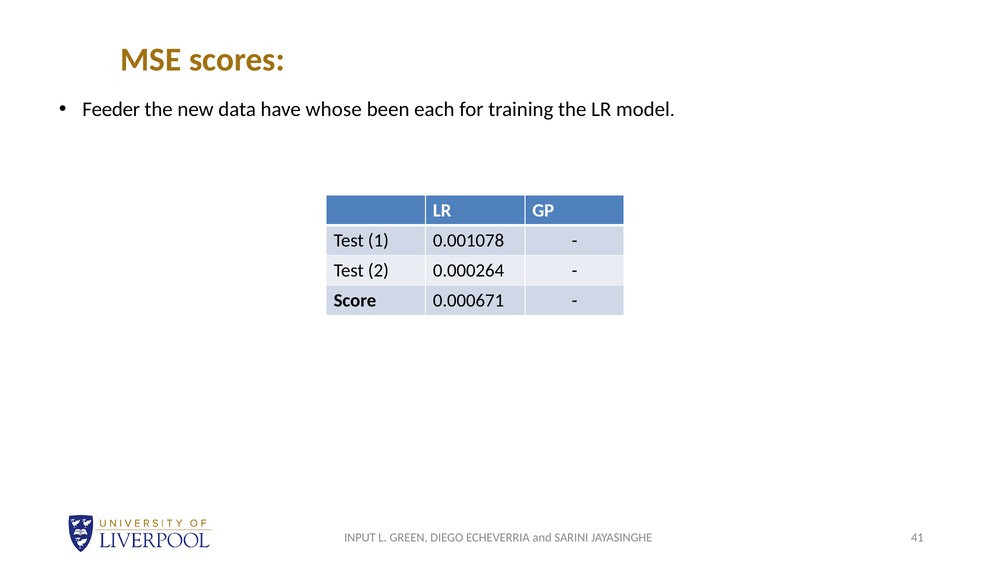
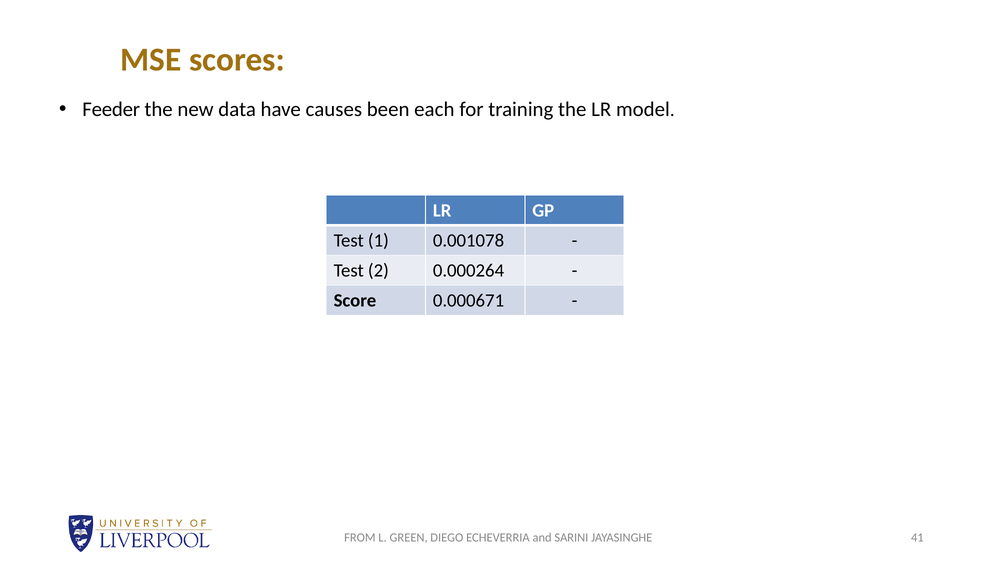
whose: whose -> causes
INPUT: INPUT -> FROM
